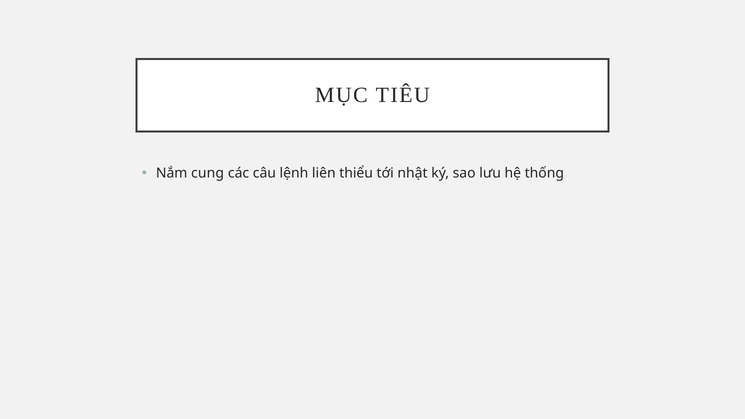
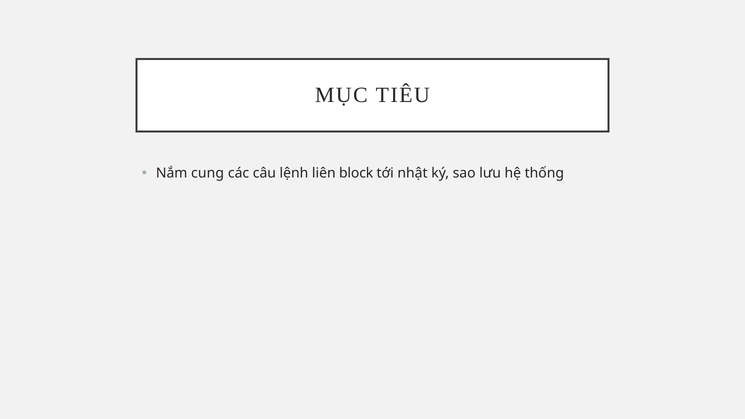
thiểu: thiểu -> block
